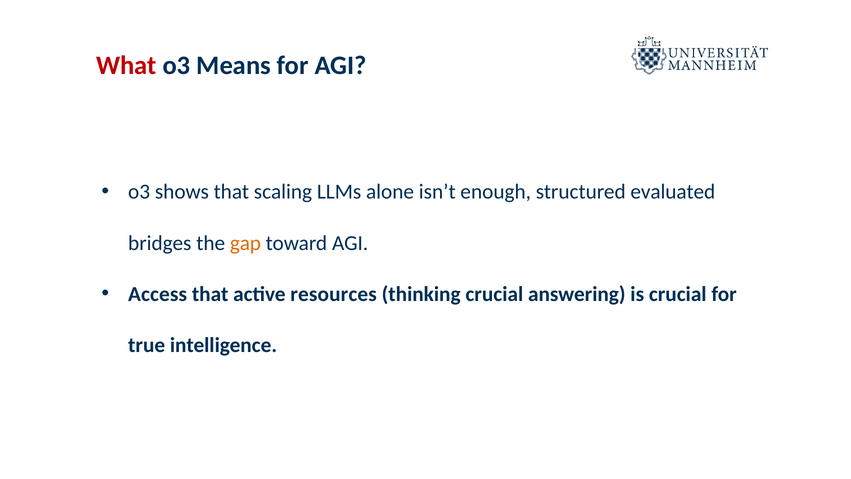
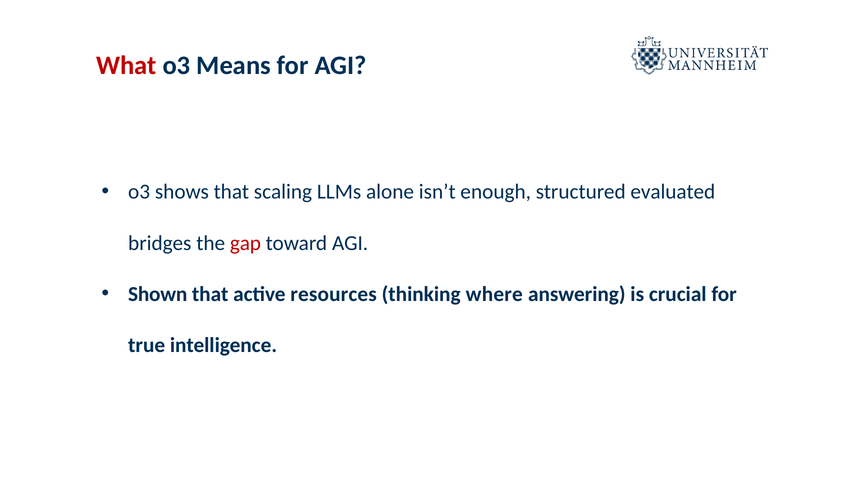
gap colour: orange -> red
Access: Access -> Shown
thinking crucial: crucial -> where
